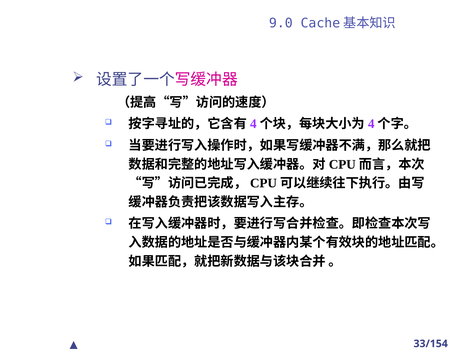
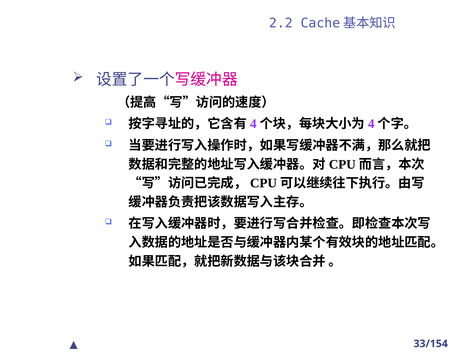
9.0: 9.0 -> 2.2
